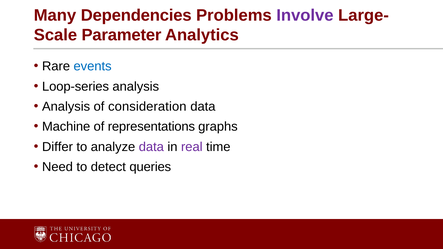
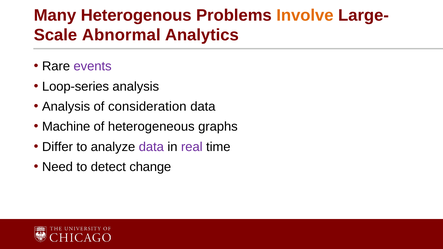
Dependencies: Dependencies -> Heterogenous
Involve colour: purple -> orange
Parameter: Parameter -> Abnormal
events colour: blue -> purple
representations: representations -> heterogeneous
queries: queries -> change
